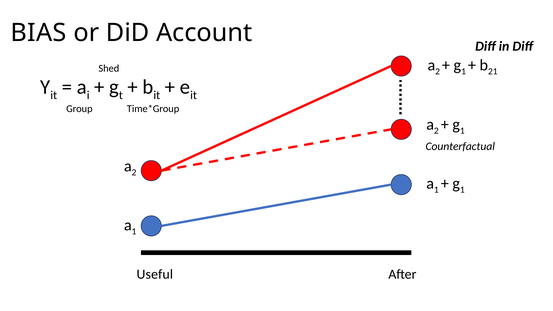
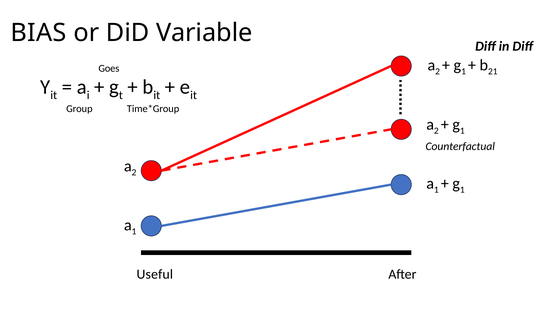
Account: Account -> Variable
Shed: Shed -> Goes
